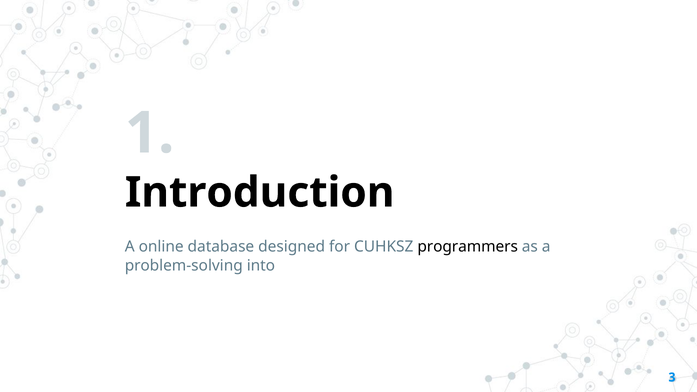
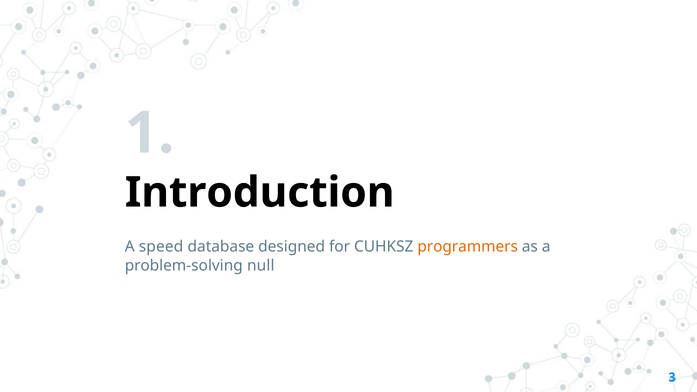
online: online -> speed
programmers colour: black -> orange
into: into -> null
